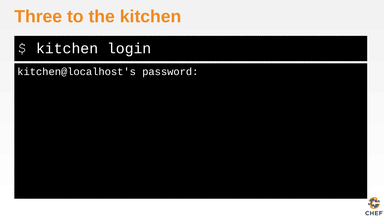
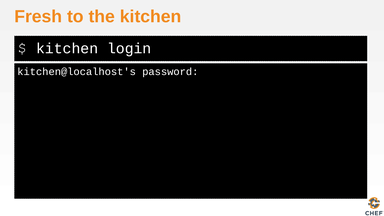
Three: Three -> Fresh
